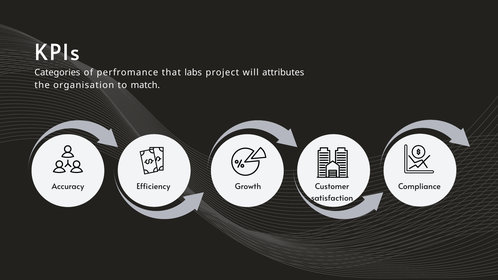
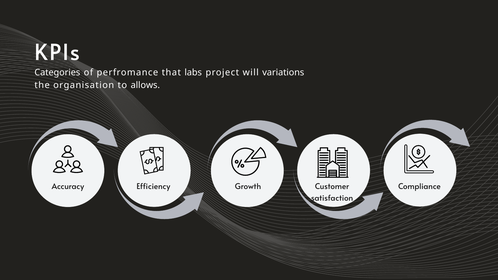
attributes: attributes -> variations
match: match -> allows
